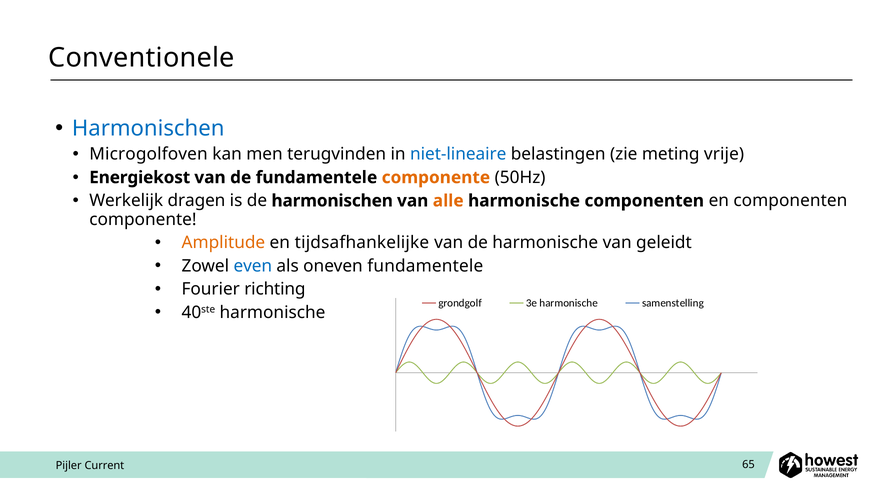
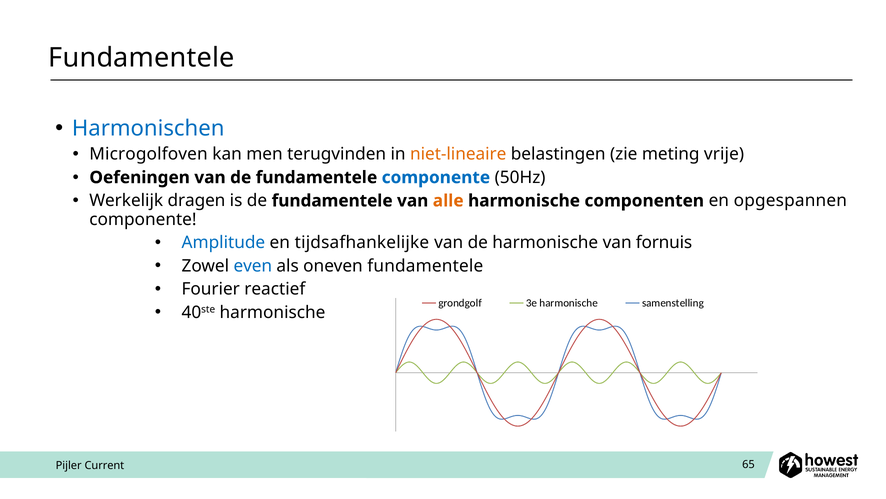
Conventionele at (141, 58): Conventionele -> Fundamentele
niet-lineaire colour: blue -> orange
Energiekost: Energiekost -> Oefeningen
componente at (436, 177) colour: orange -> blue
is de harmonischen: harmonischen -> fundamentele
en componenten: componenten -> opgespannen
Amplitude colour: orange -> blue
geleidt: geleidt -> fornuis
richting: richting -> reactief
